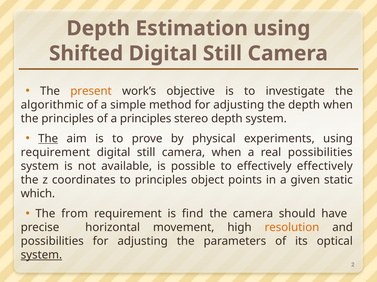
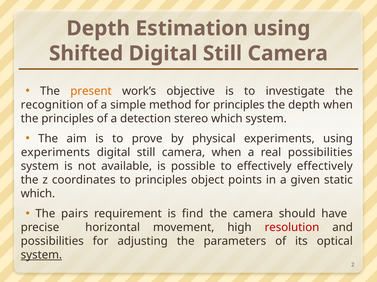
algorithmic: algorithmic -> recognition
method for adjusting: adjusting -> principles
a principles: principles -> detection
stereo depth: depth -> which
The at (48, 139) underline: present -> none
requirement at (55, 153): requirement -> experiments
from: from -> pairs
resolution colour: orange -> red
